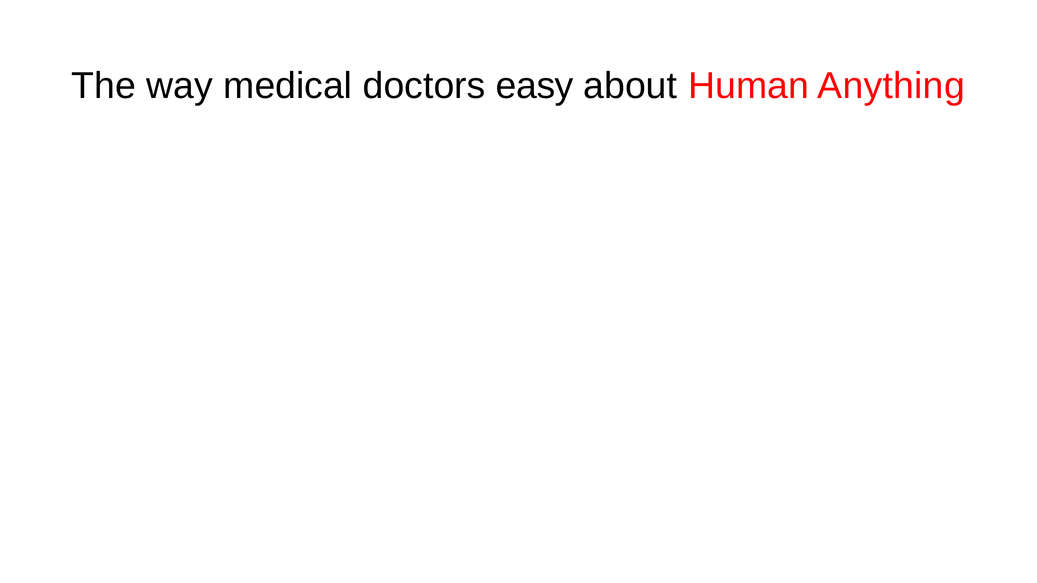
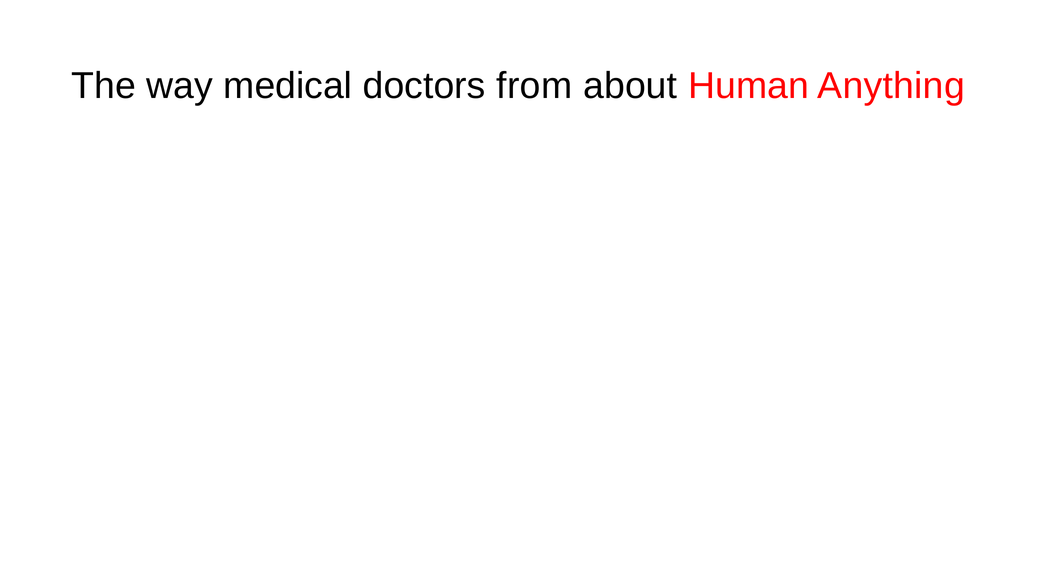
easy: easy -> from
